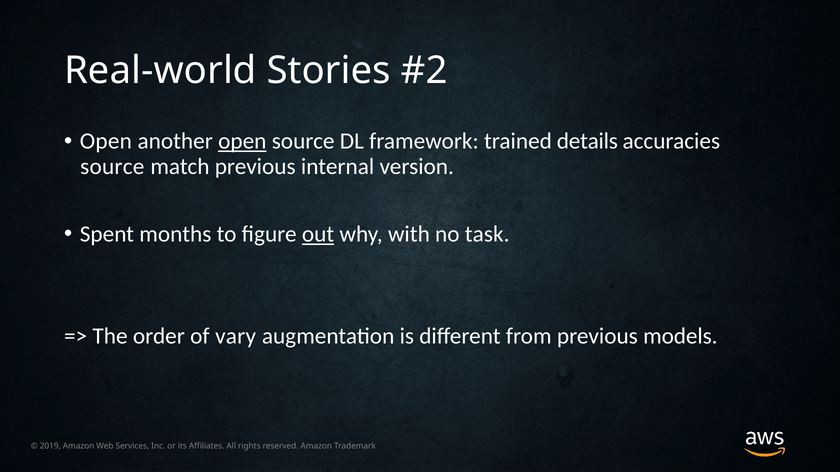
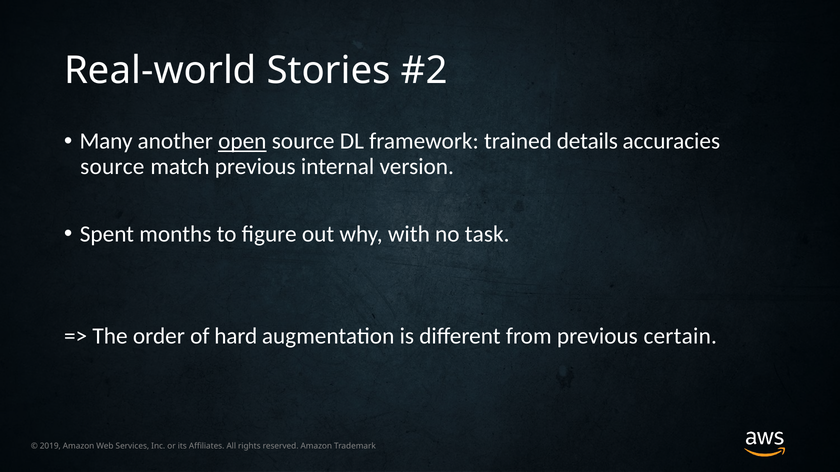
Open at (106, 141): Open -> Many
out underline: present -> none
vary: vary -> hard
models: models -> certain
